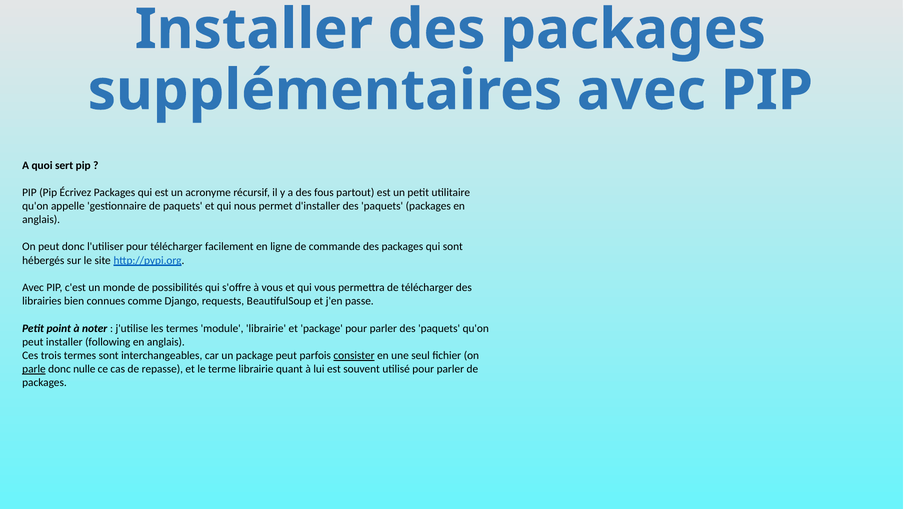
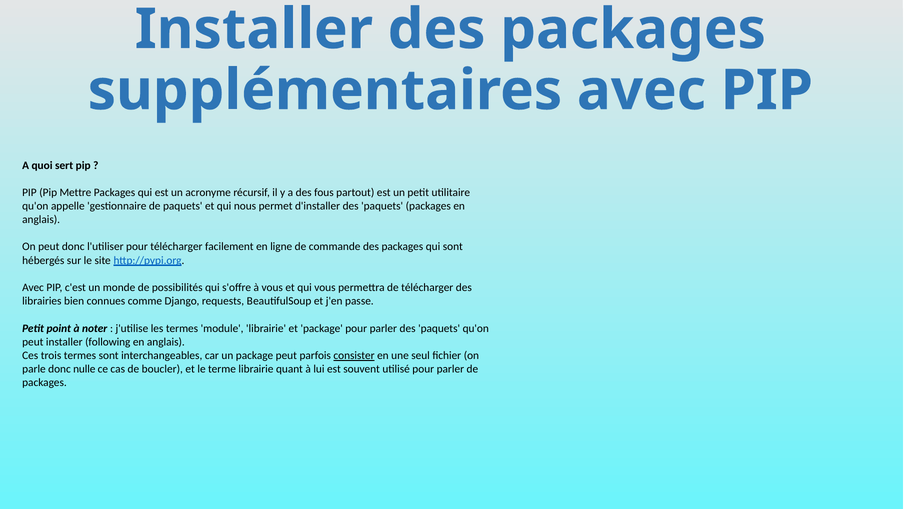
Écrivez: Écrivez -> Mettre
parle underline: present -> none
repasse: repasse -> boucler
